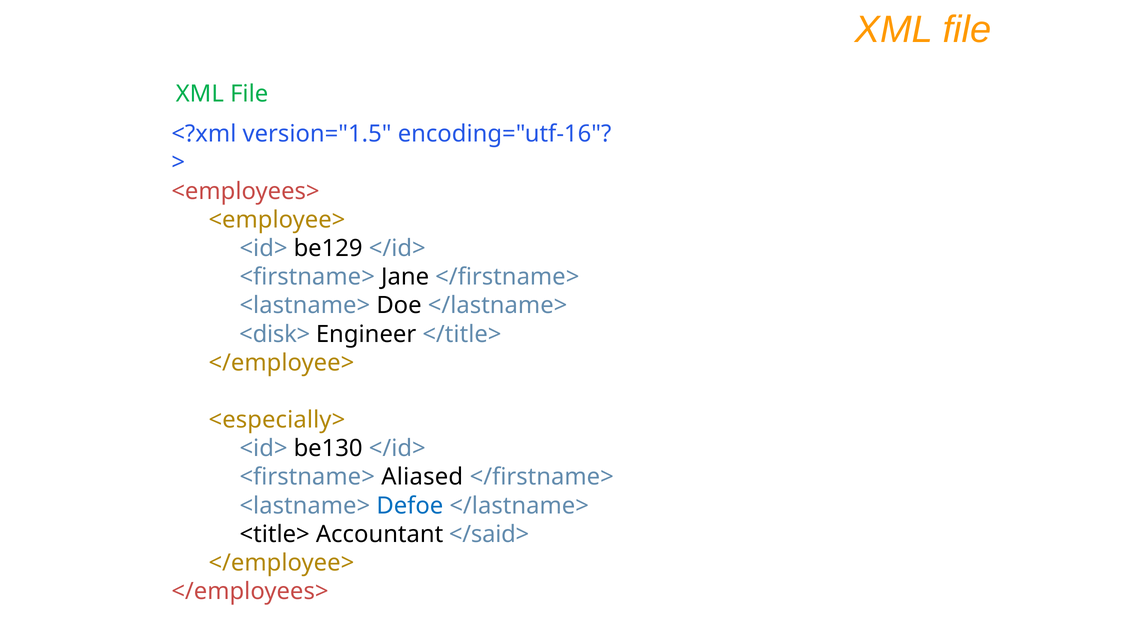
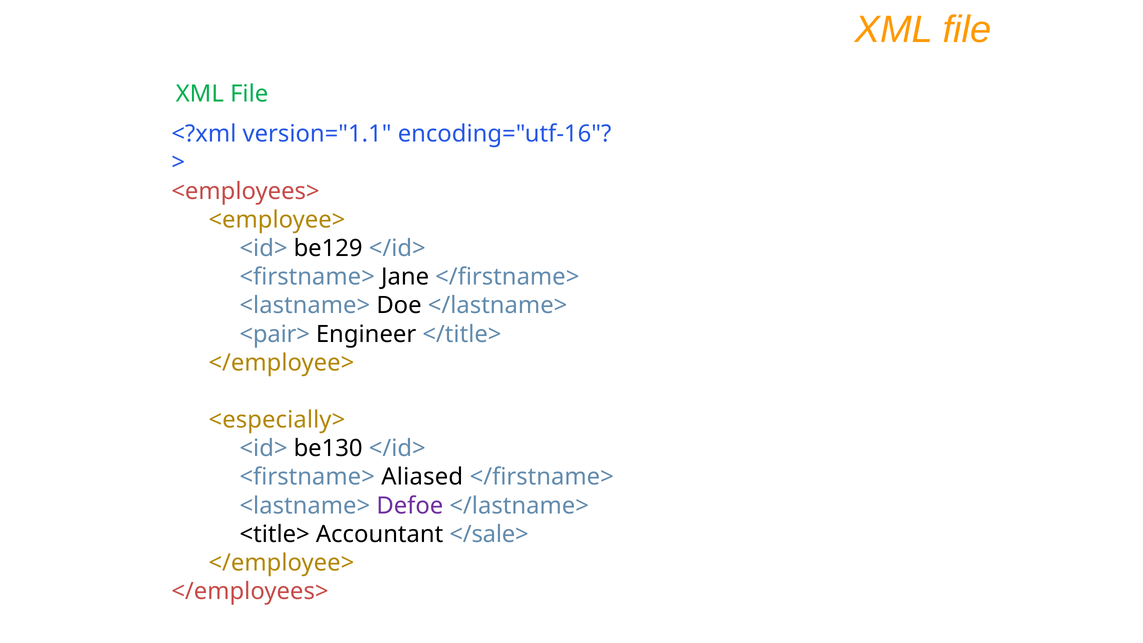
version="1.5: version="1.5 -> version="1.1
<disk>: <disk> -> <pair>
Defoe colour: blue -> purple
</said>: </said> -> </sale>
